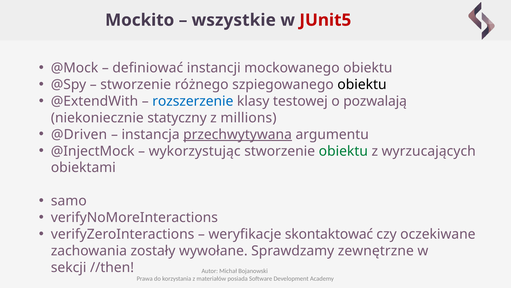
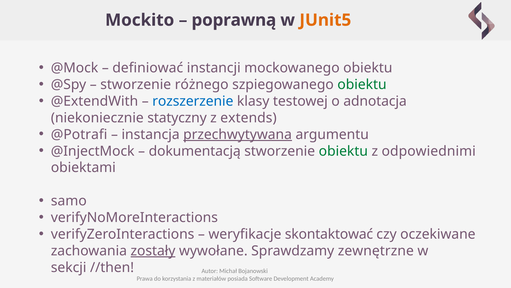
wszystkie: wszystkie -> poprawną
JUnit5 colour: red -> orange
obiektu at (362, 84) colour: black -> green
pozwalają: pozwalają -> adnotacja
millions: millions -> extends
@Driven: @Driven -> @Potrafi
wykorzystując: wykorzystując -> dokumentacją
wyrzucających: wyrzucających -> odpowiednimi
zostały underline: none -> present
